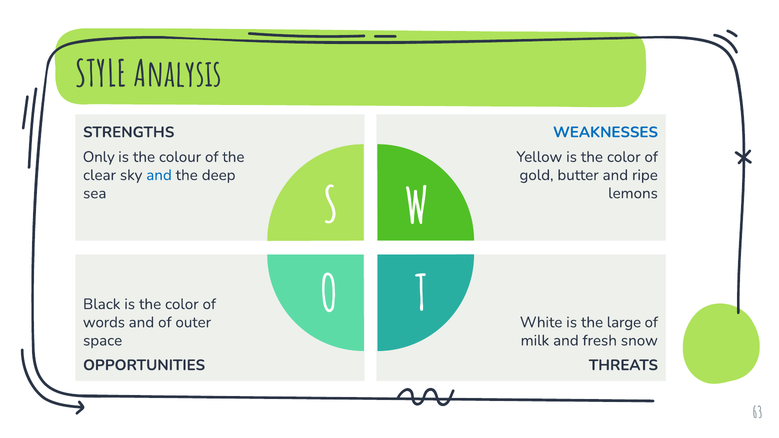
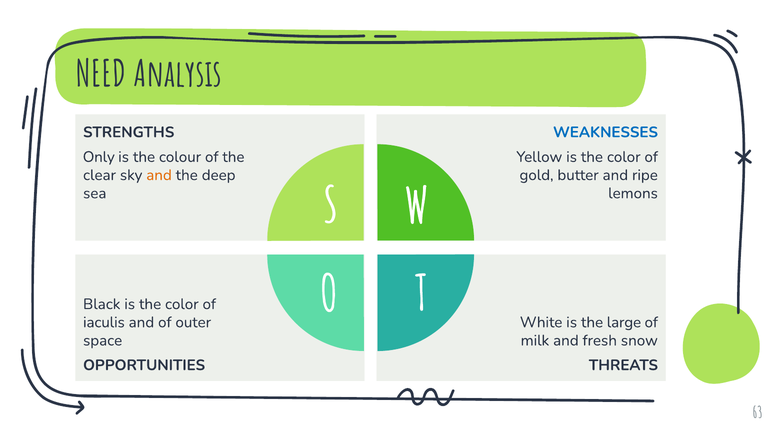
STYLE: STYLE -> NEED
and at (159, 175) colour: blue -> orange
words: words -> iaculis
